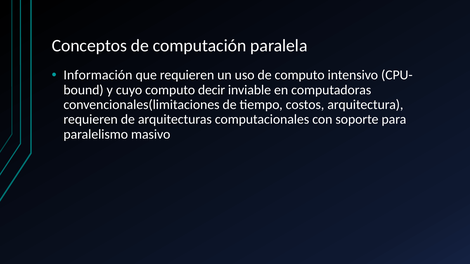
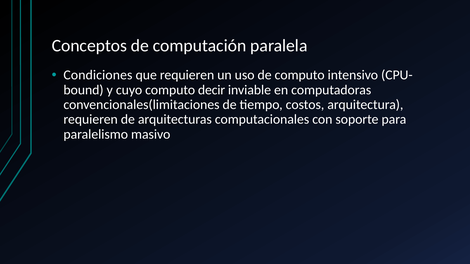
Información: Información -> Condiciones
